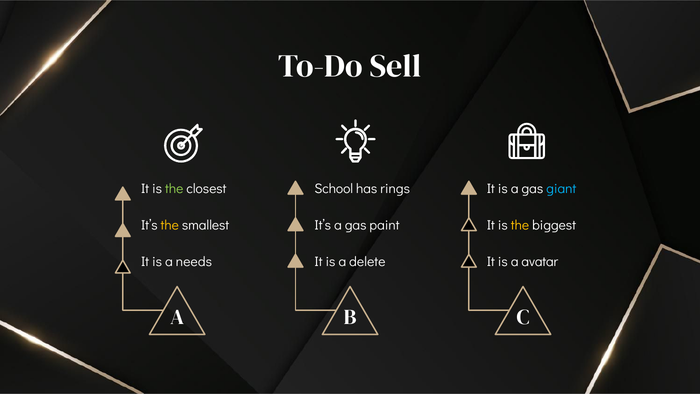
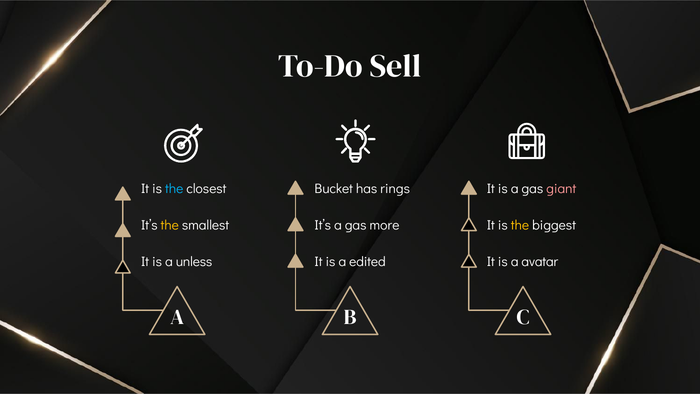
the at (174, 189) colour: light green -> light blue
School: School -> Bucket
giant colour: light blue -> pink
paint: paint -> more
needs: needs -> unless
delete: delete -> edited
